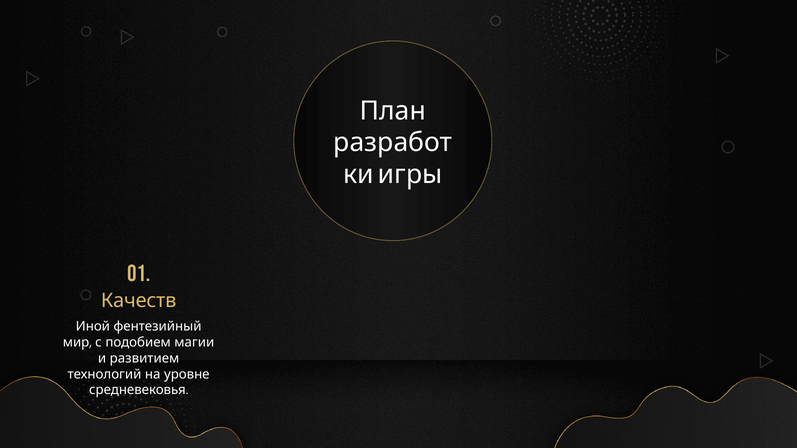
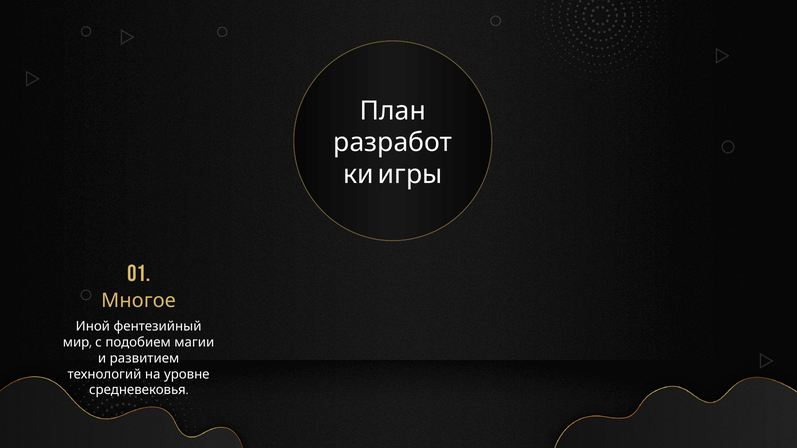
Качеств: Качеств -> Многое
